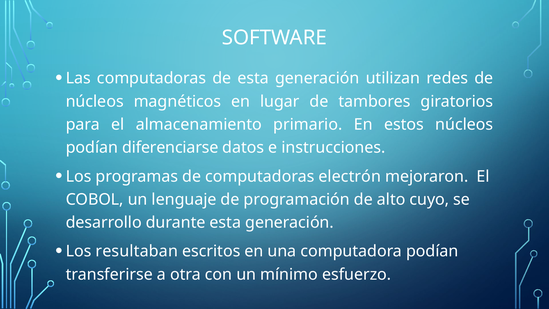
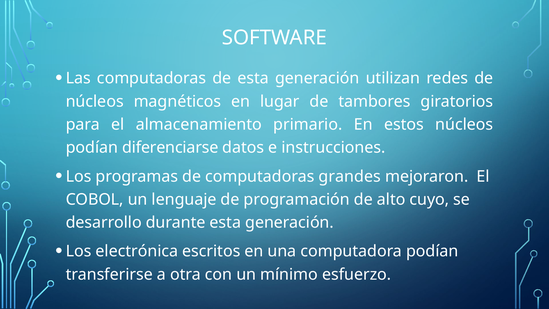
electrón: electrón -> grandes
resultaban: resultaban -> electrónica
